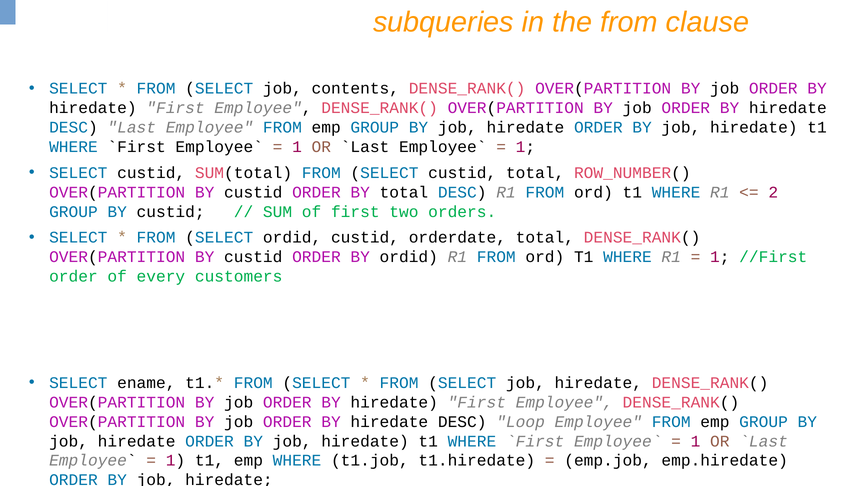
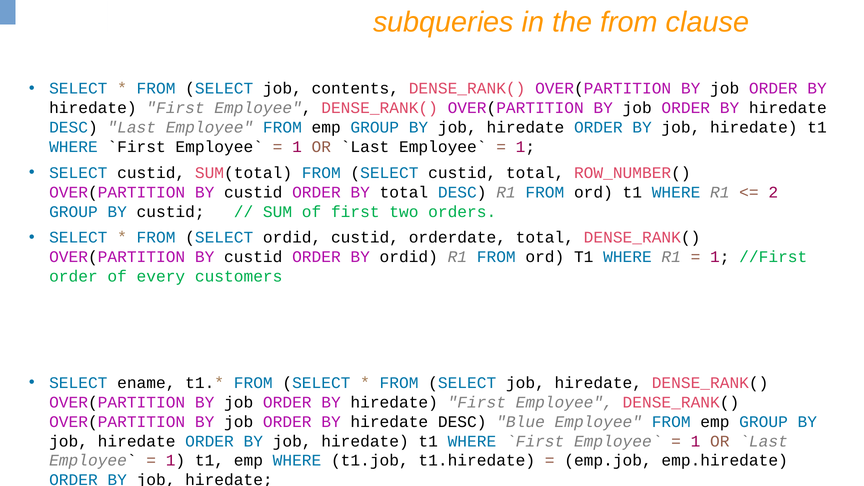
Loop: Loop -> Blue
